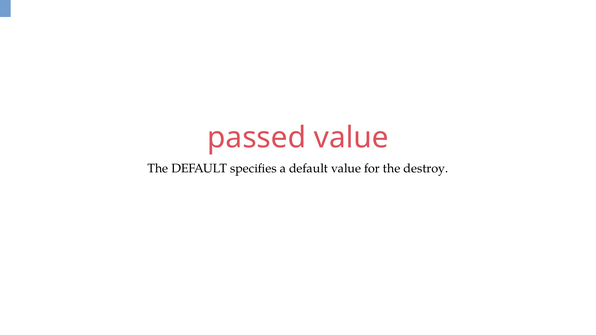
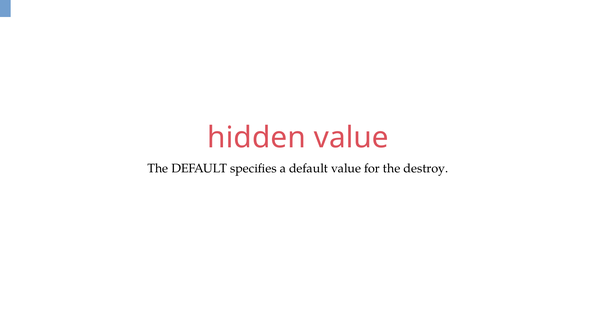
passed: passed -> hidden
